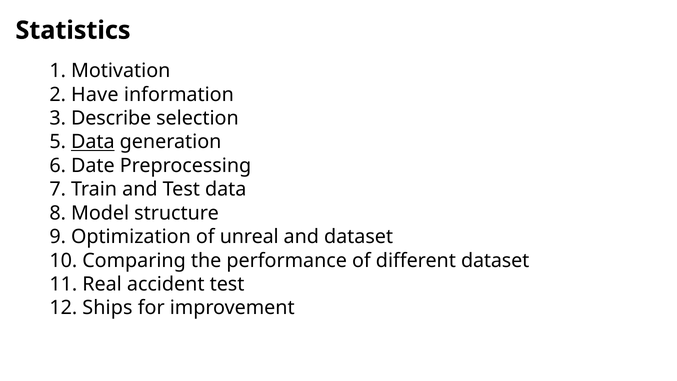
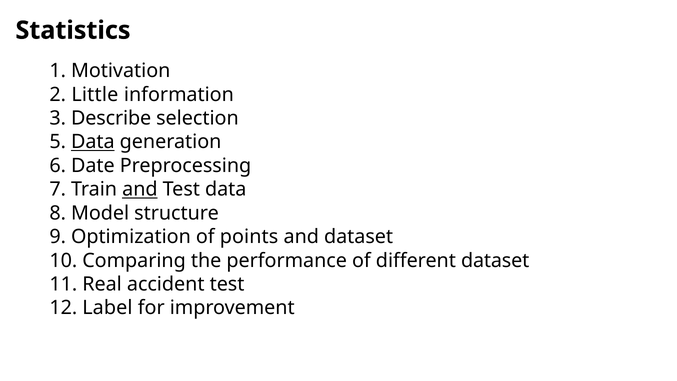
Have: Have -> Little
and at (140, 189) underline: none -> present
unreal: unreal -> points
Ships: Ships -> Label
